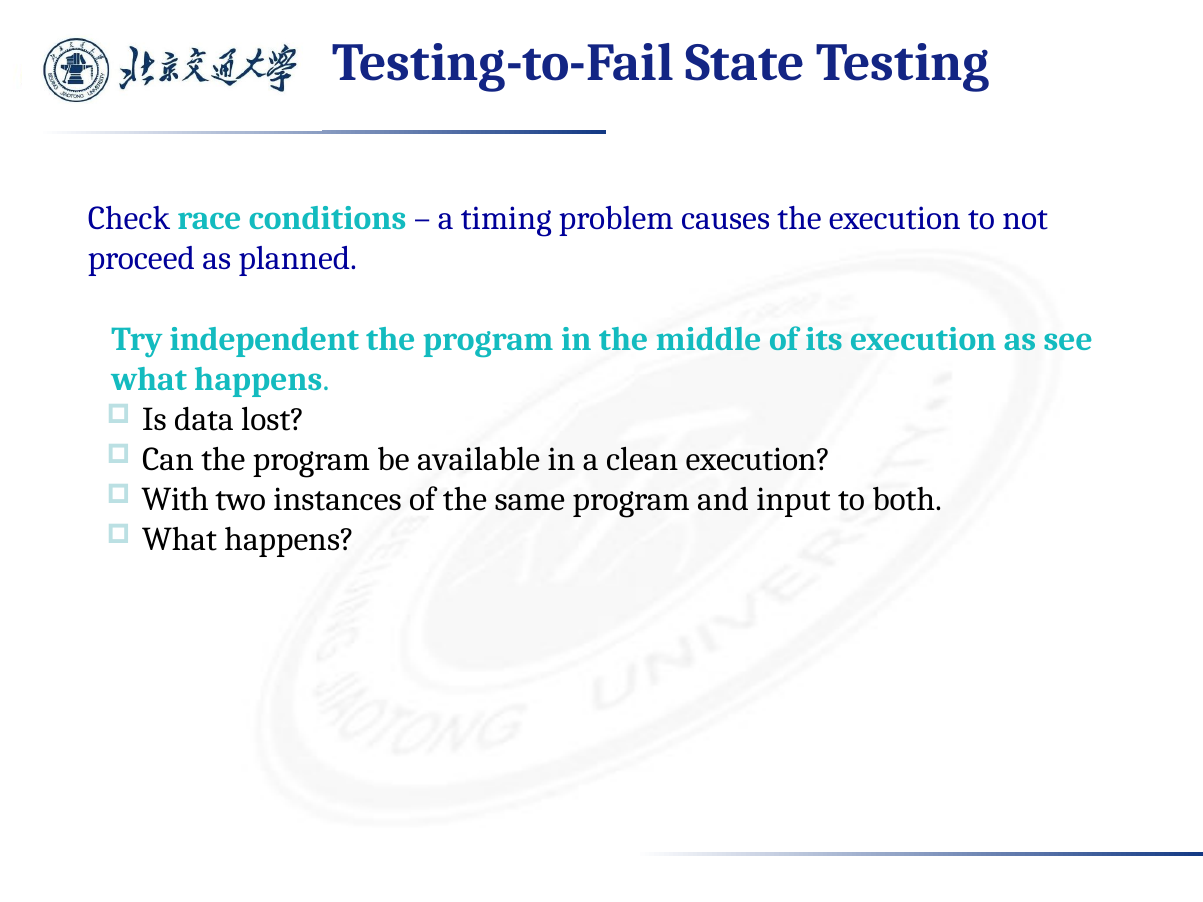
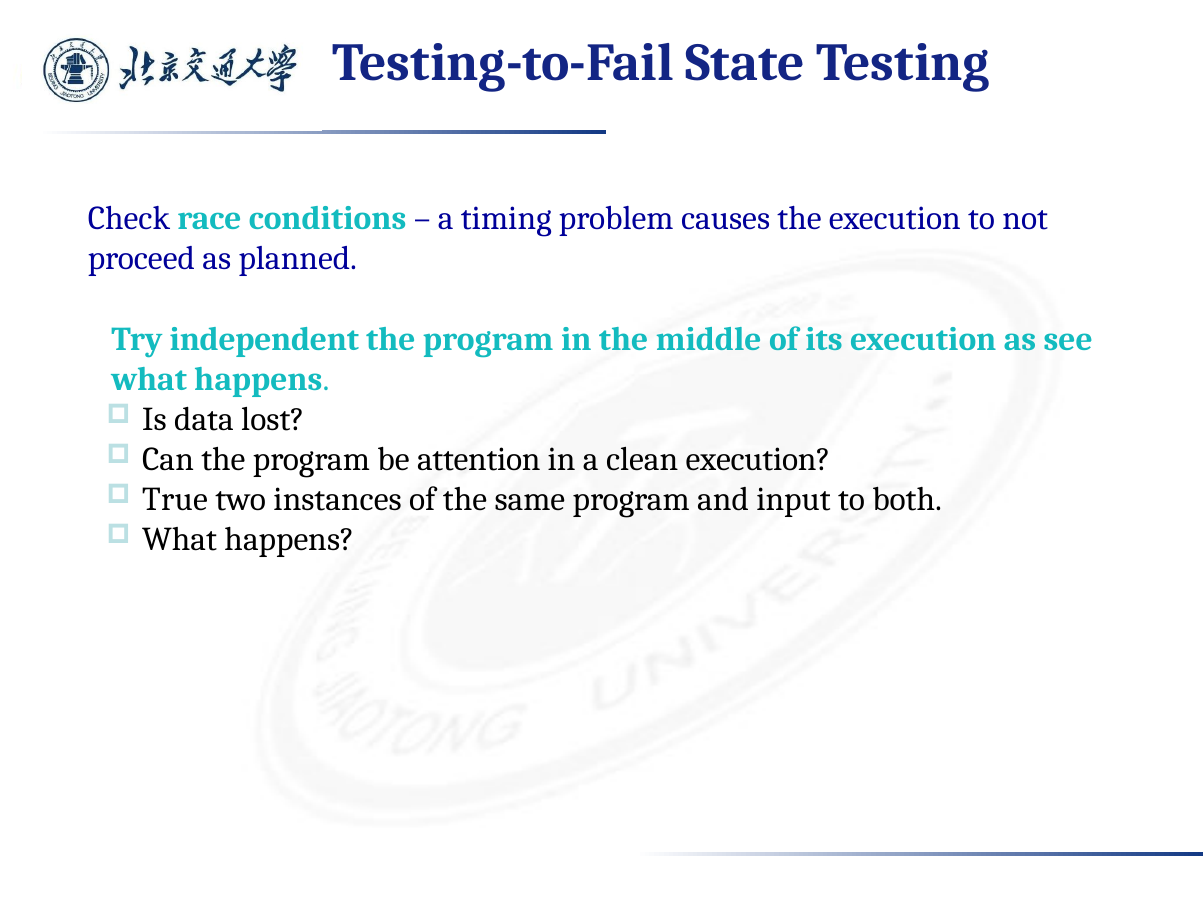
available: available -> attention
With: With -> True
